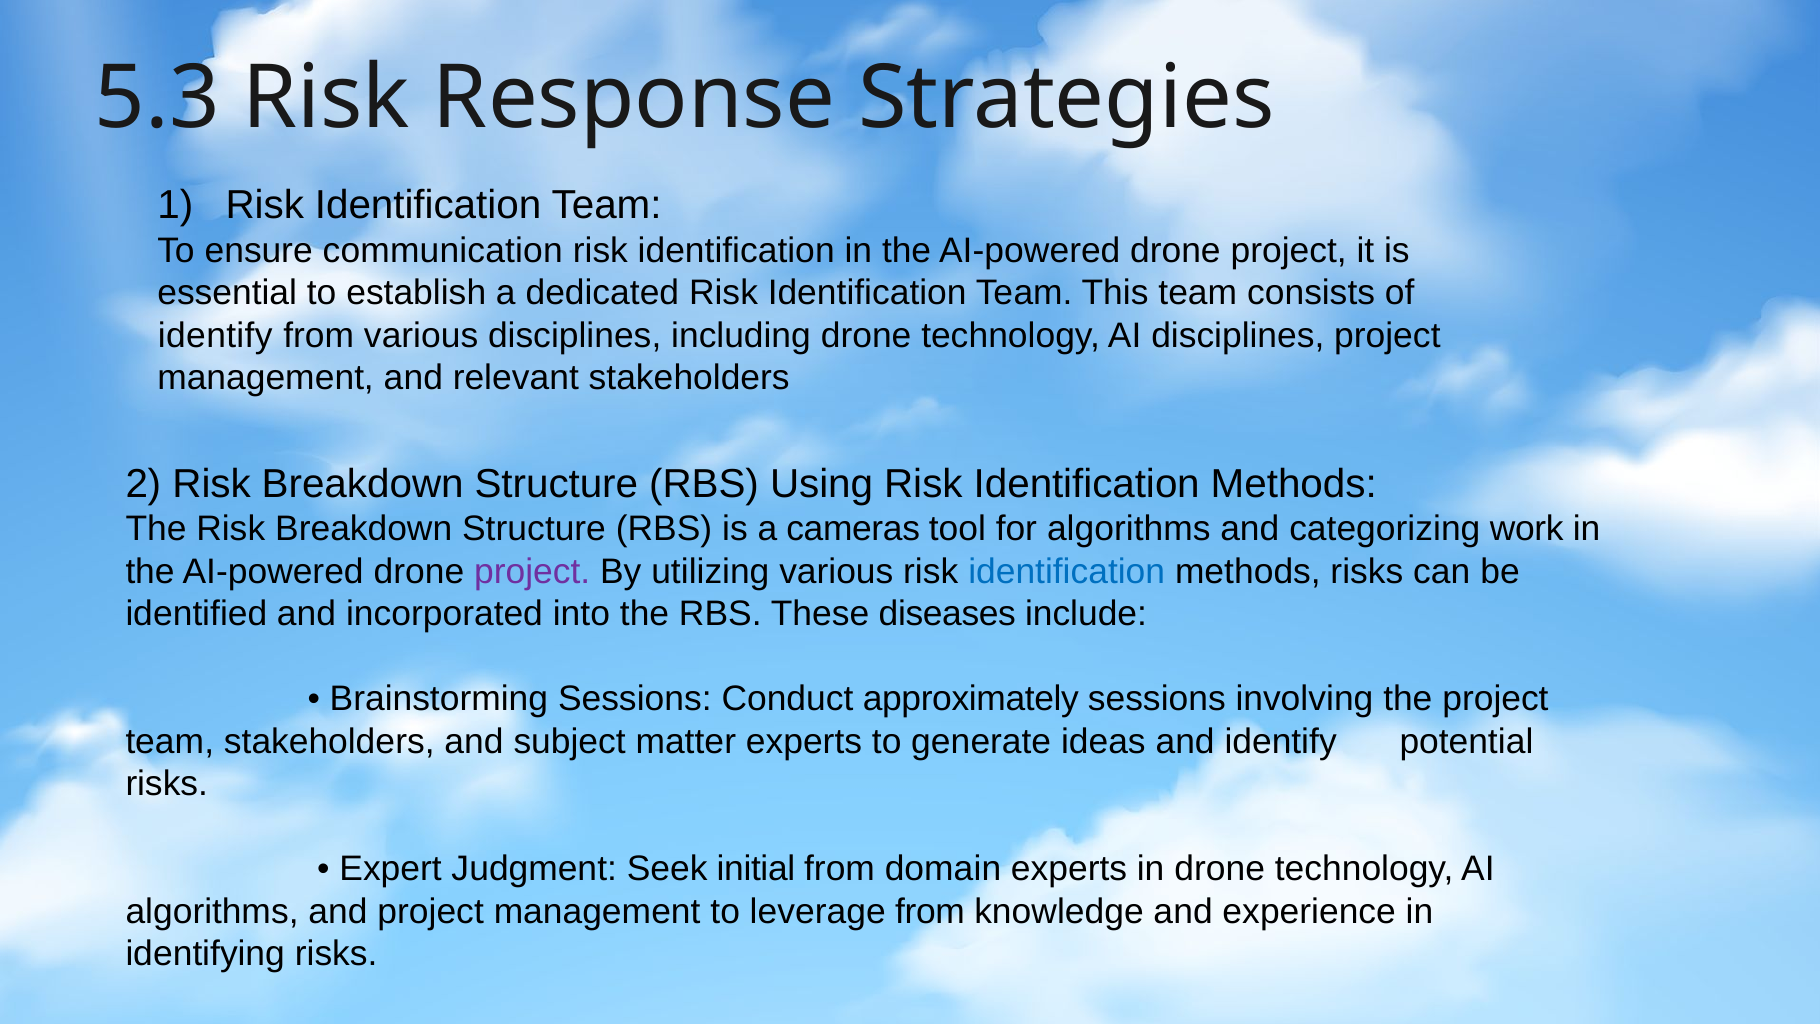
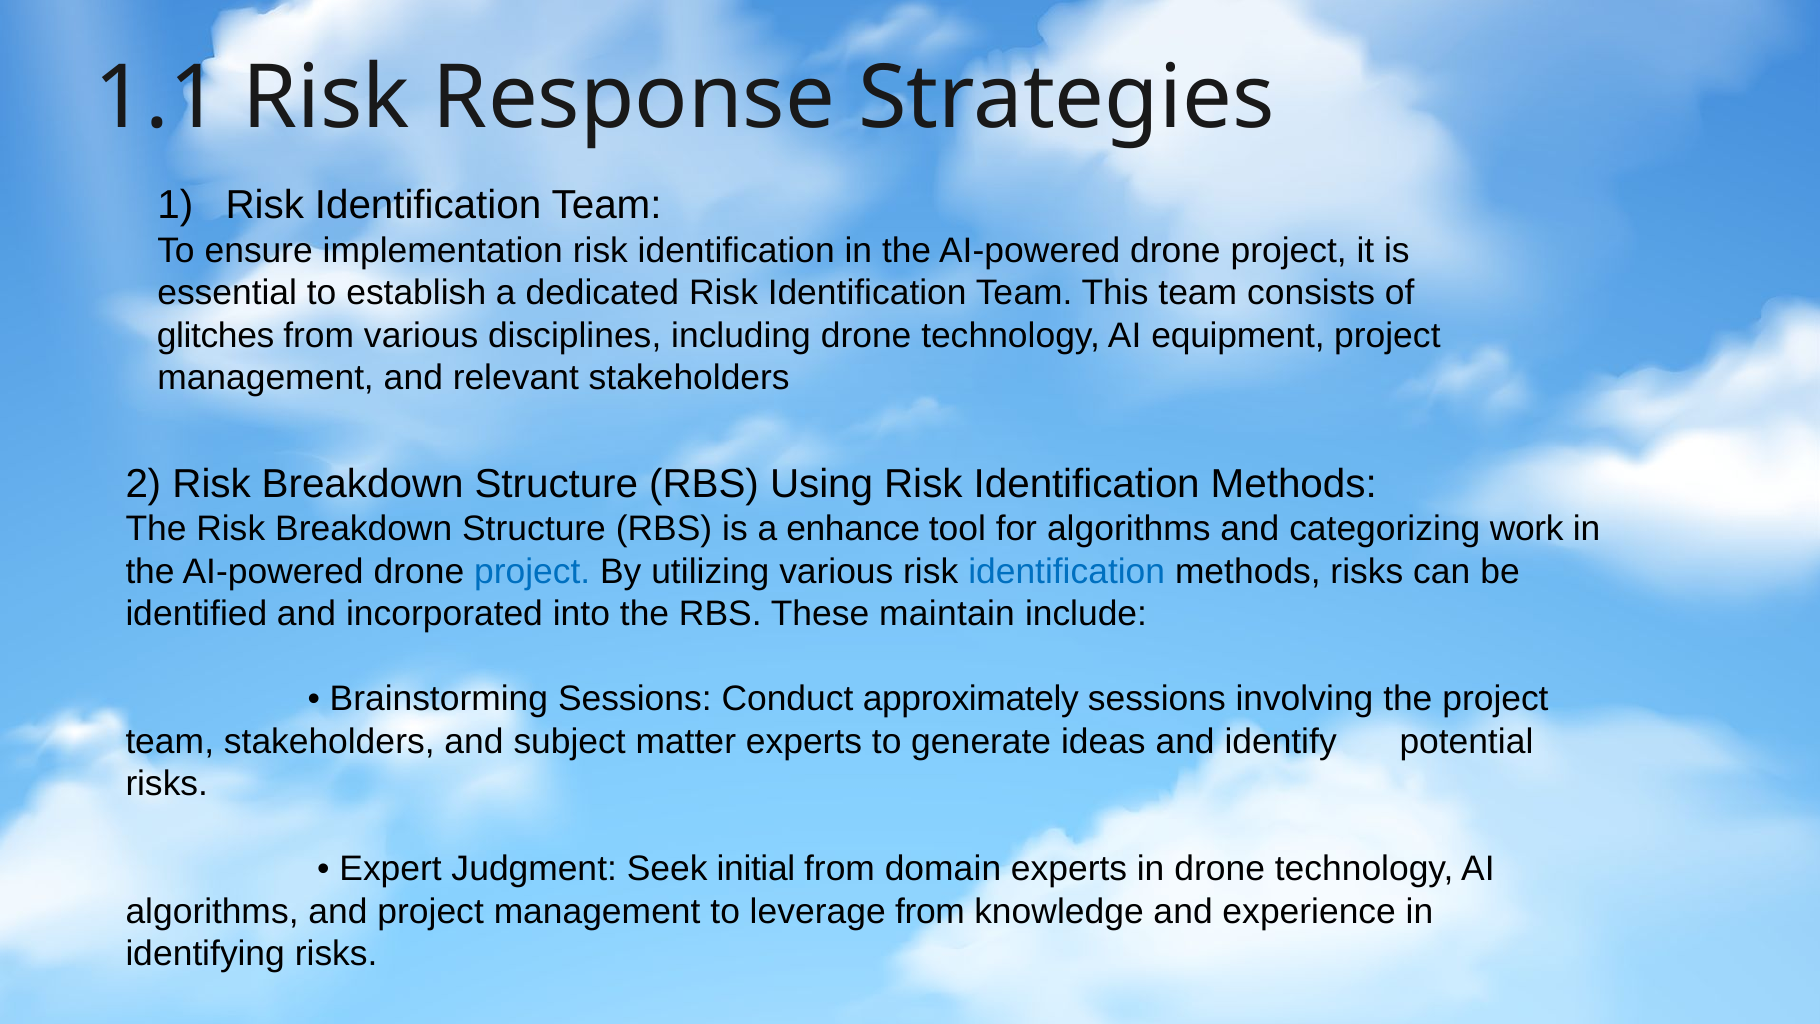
5.3: 5.3 -> 1.1
communication: communication -> implementation
identify at (215, 335): identify -> glitches
AI disciplines: disciplines -> equipment
cameras: cameras -> enhance
project at (532, 572) colour: purple -> blue
diseases: diseases -> maintain
